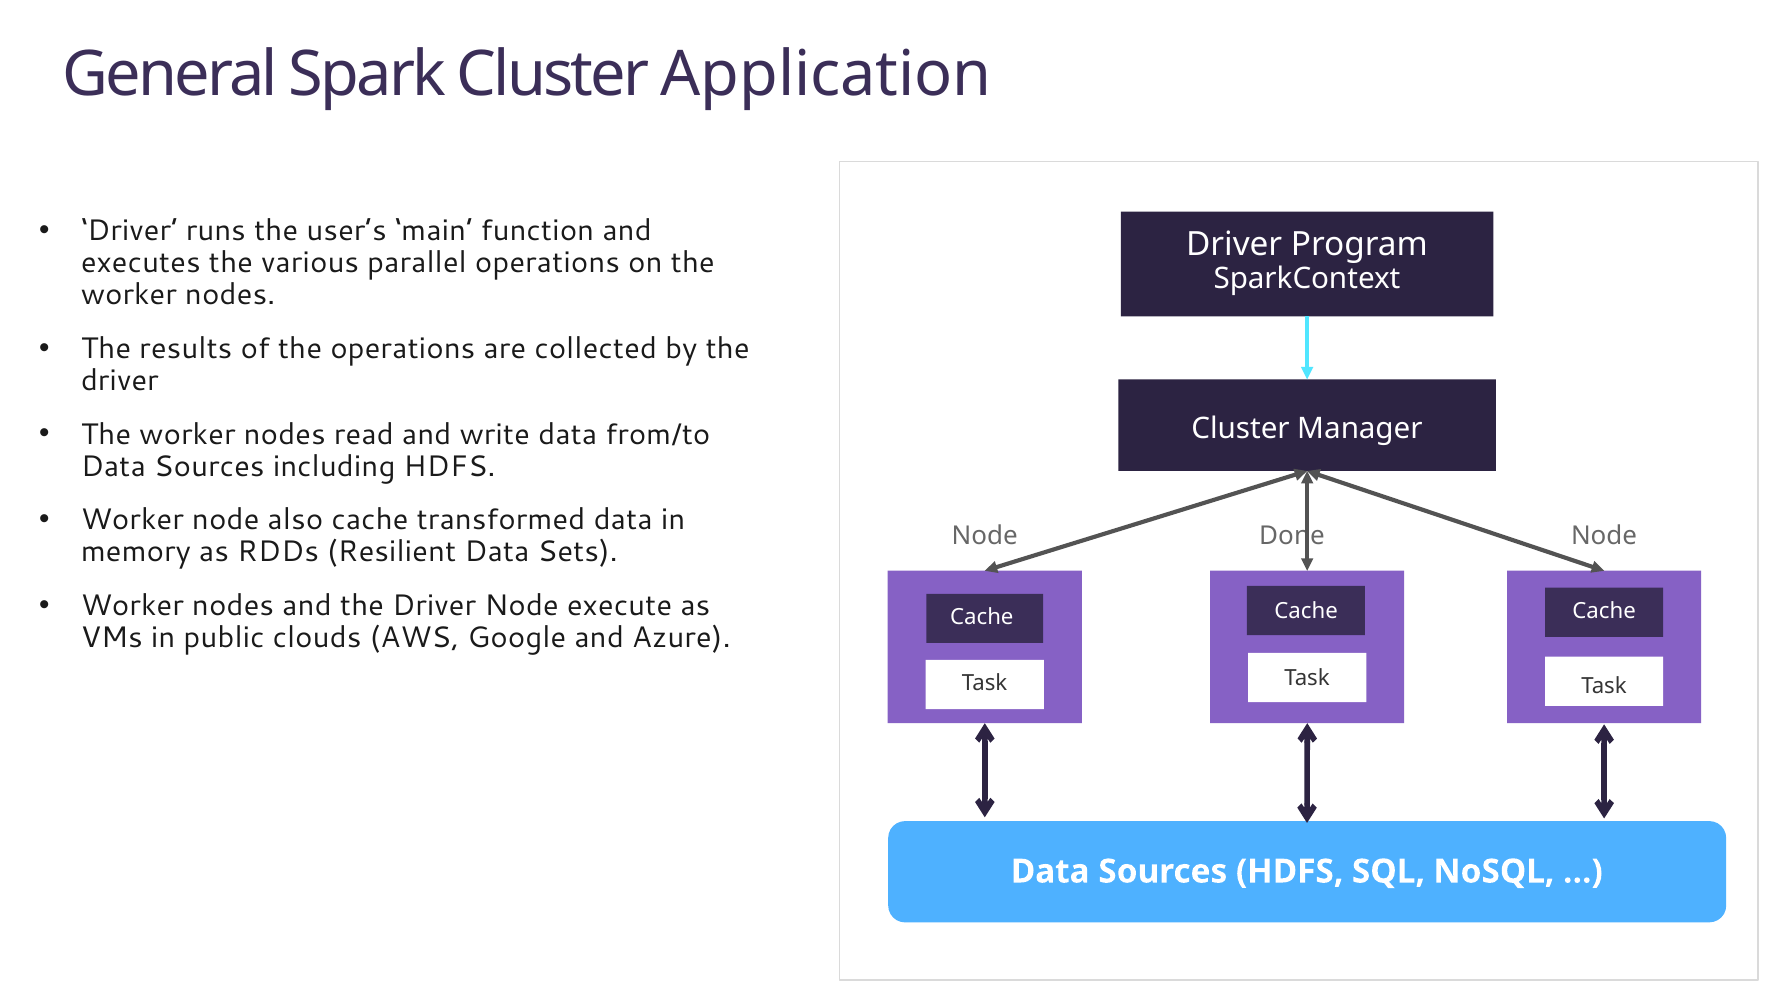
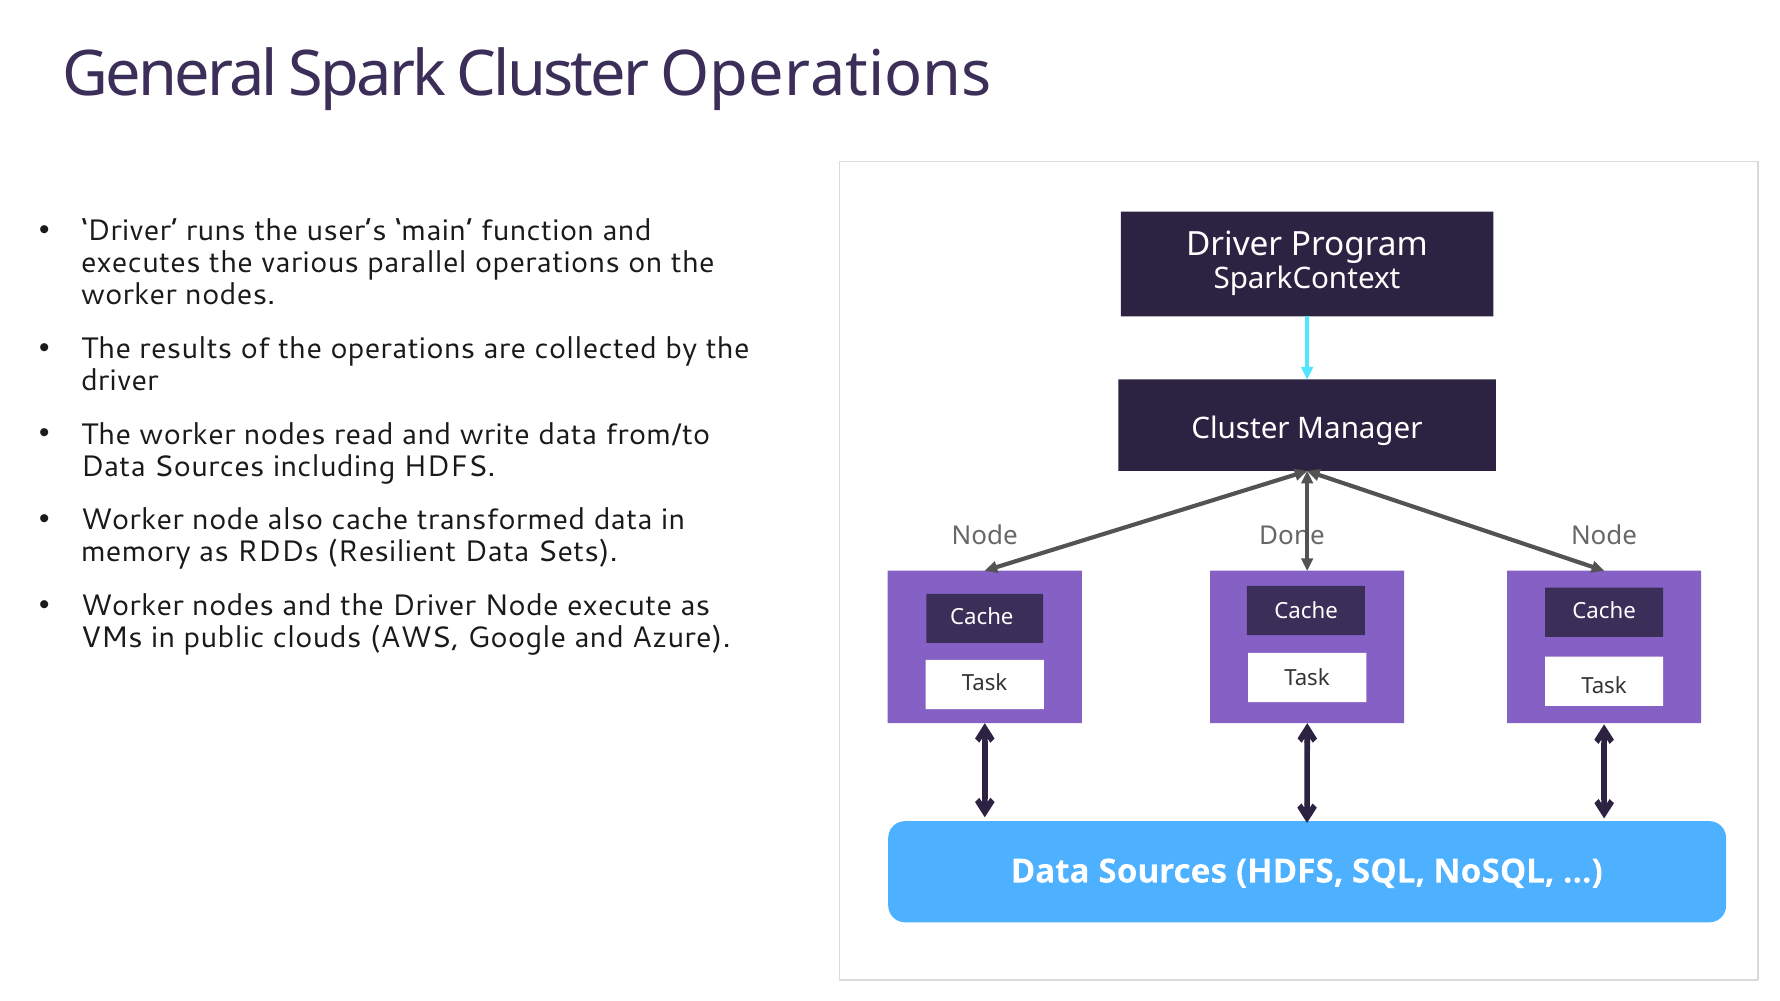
Cluster Application: Application -> Operations
